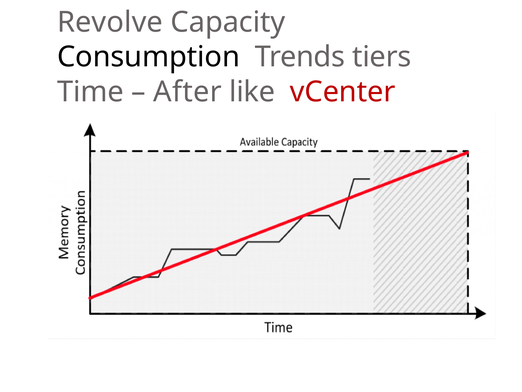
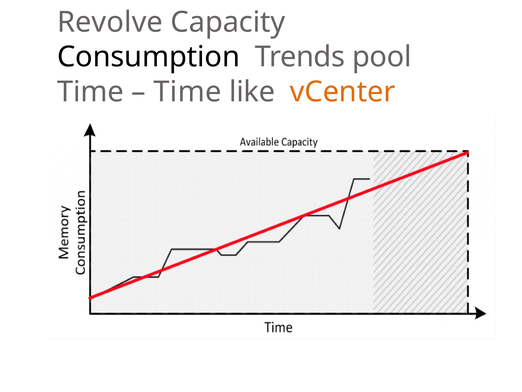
tiers: tiers -> pool
After at (187, 92): After -> Time
vCenter colour: red -> orange
